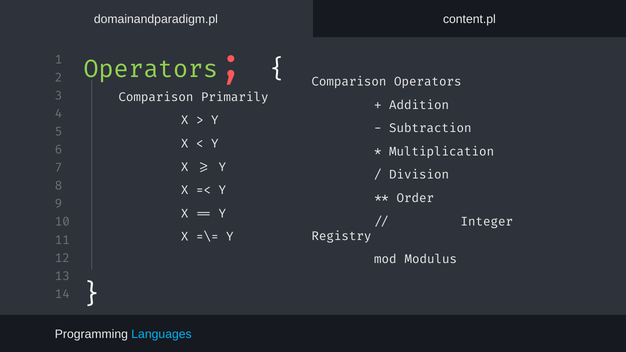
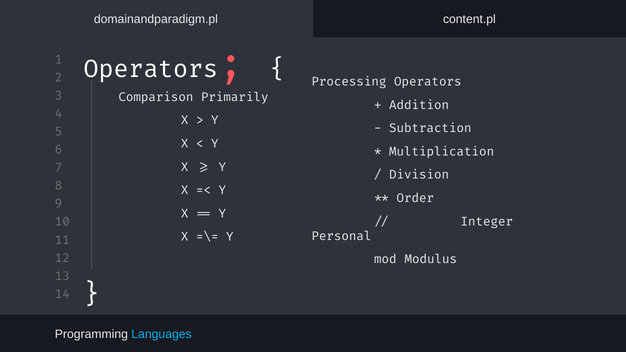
Operators at (151, 69) colour: light green -> white
Comparison at (349, 82): Comparison -> Processing
Registry: Registry -> Personal
